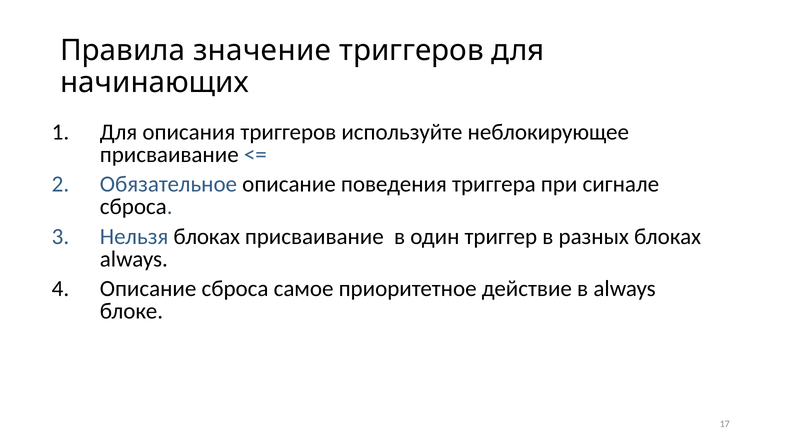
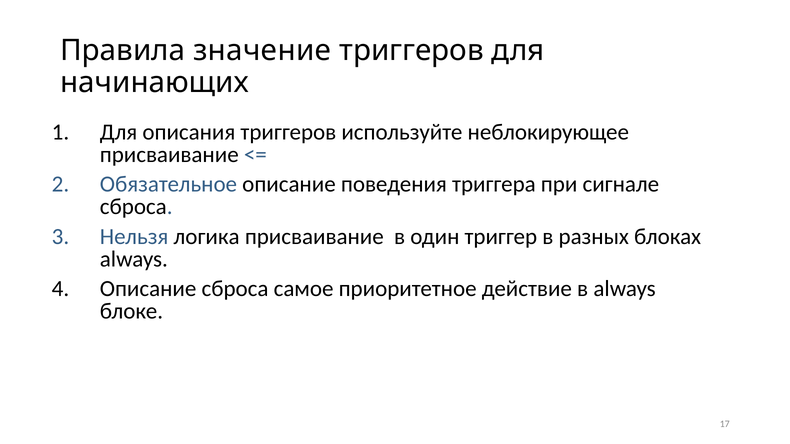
Нельзя блоках: блоках -> логика
